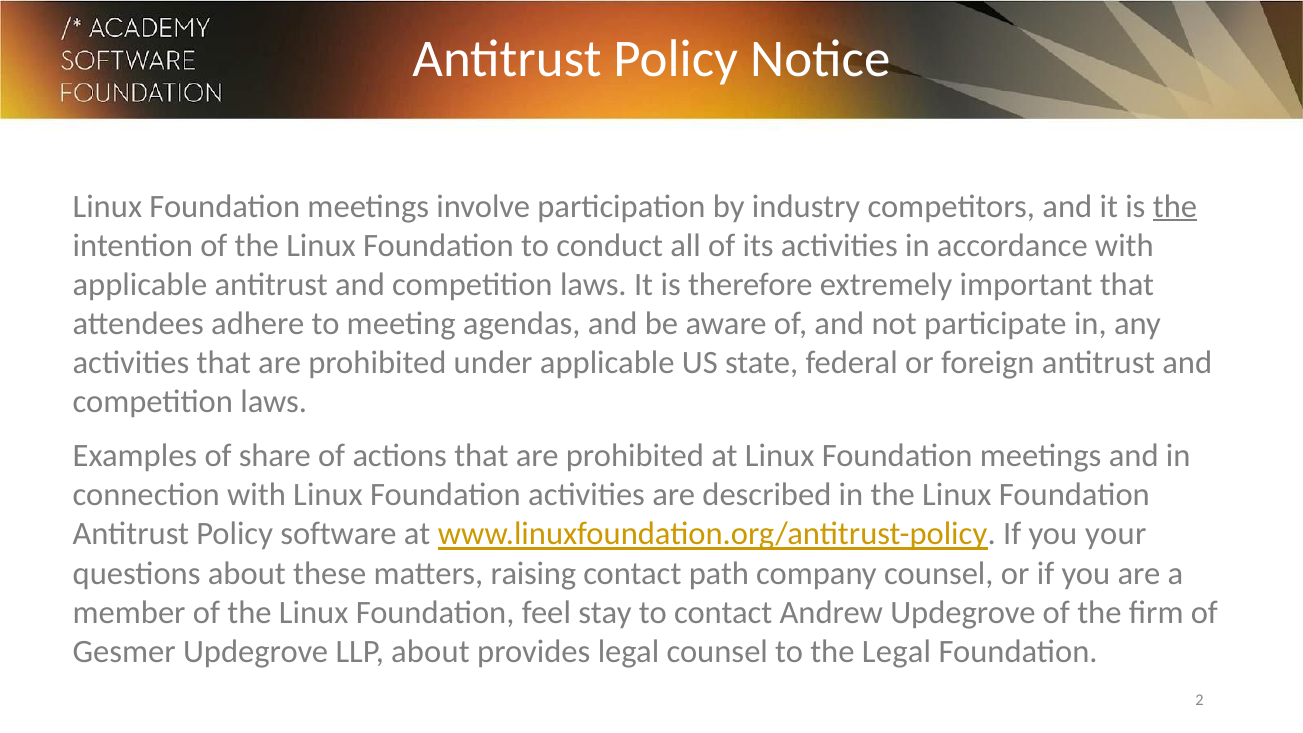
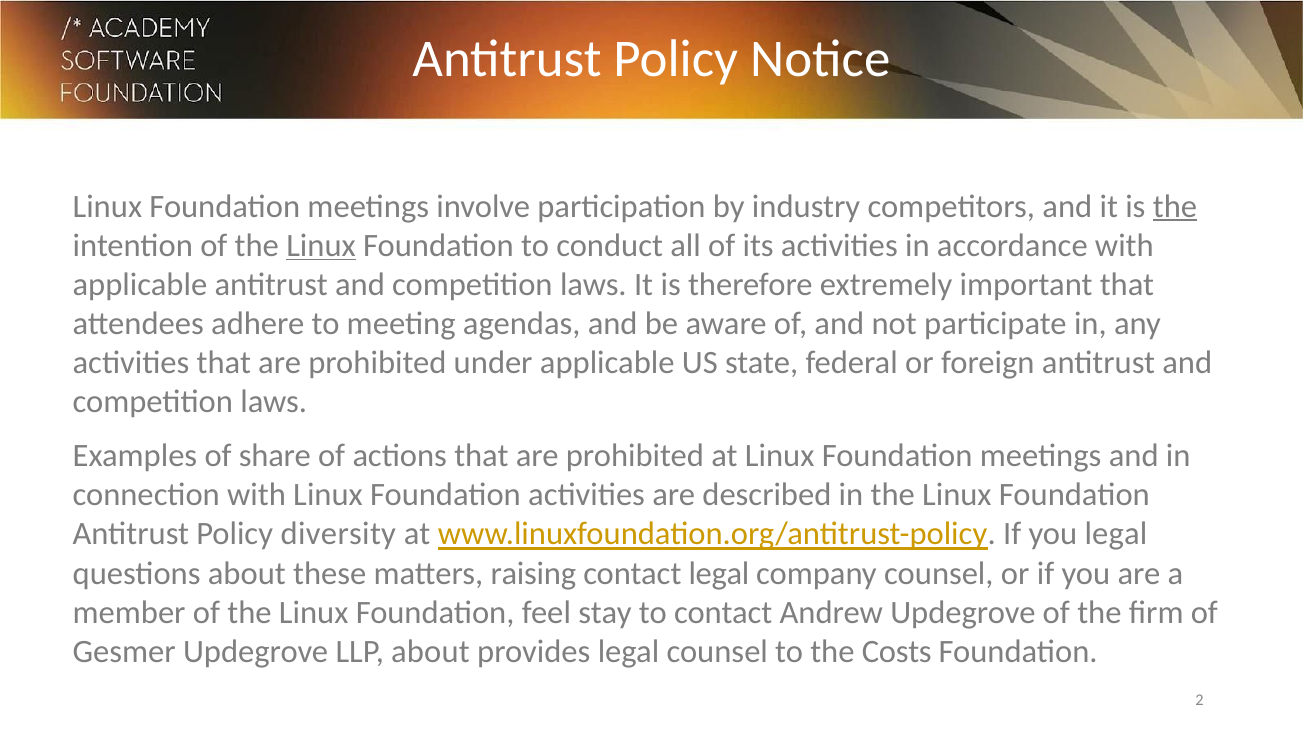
Linux at (321, 245) underline: none -> present
software: software -> diversity
you your: your -> legal
contact path: path -> legal
the Legal: Legal -> Costs
